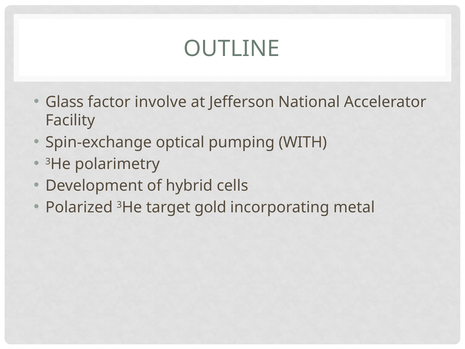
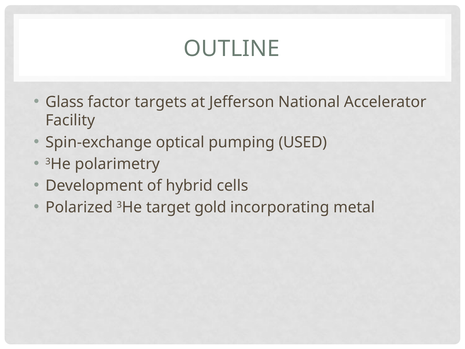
involve: involve -> targets
WITH: WITH -> USED
